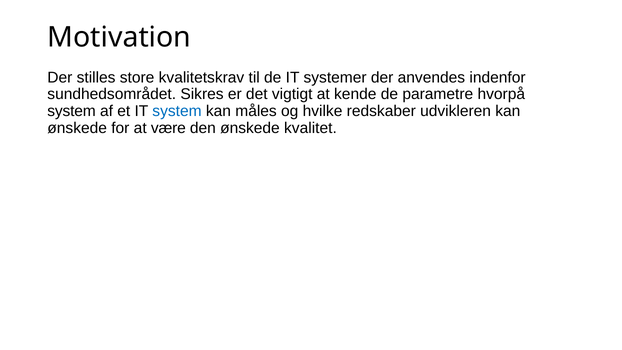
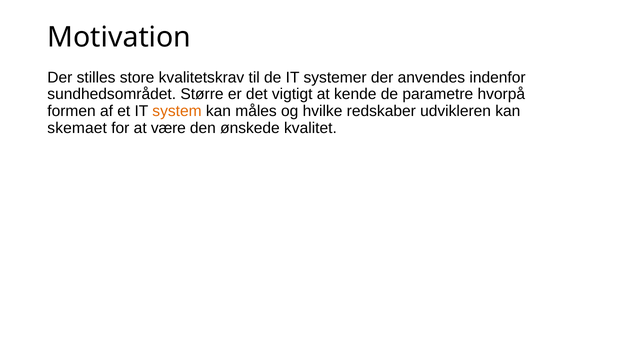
Sikres: Sikres -> Større
system at (72, 111): system -> formen
system at (177, 111) colour: blue -> orange
ønskede at (77, 128): ønskede -> skemaet
